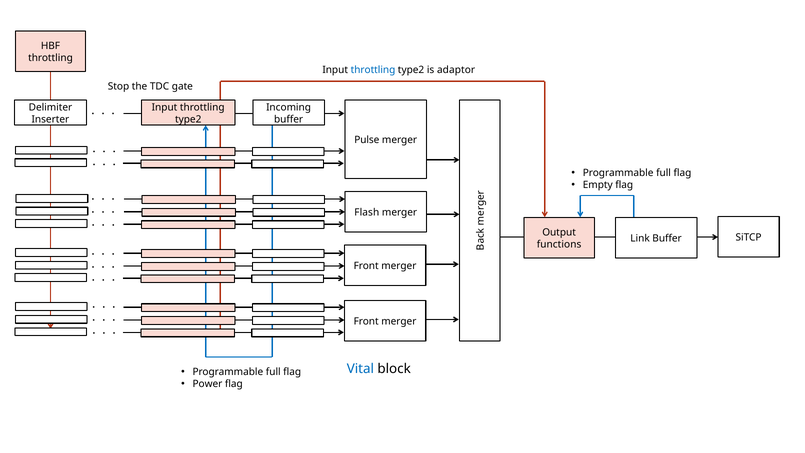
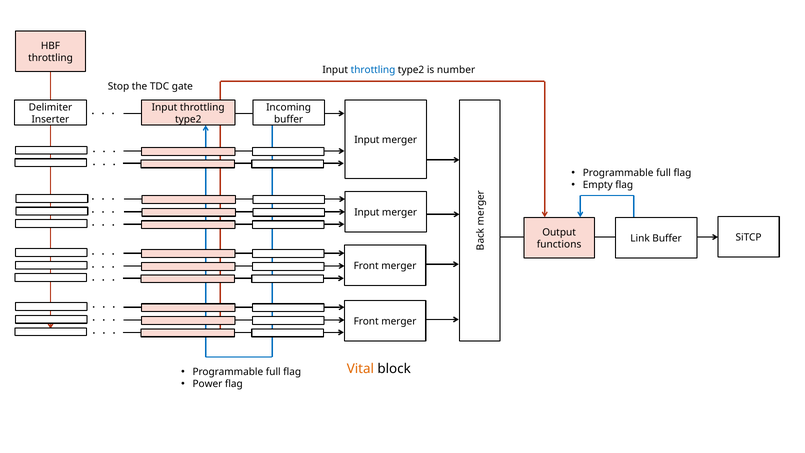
adaptor: adaptor -> number
Pulse at (367, 140): Pulse -> Input
Flash at (367, 212): Flash -> Input
Vital colour: blue -> orange
